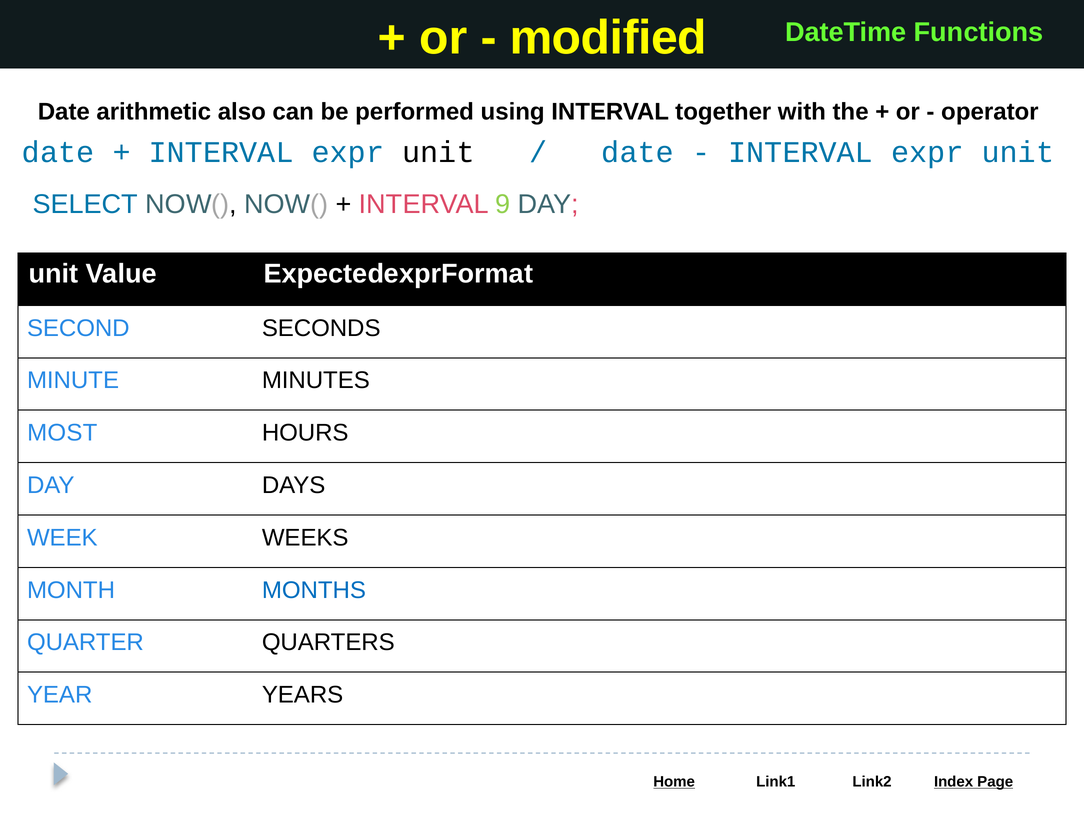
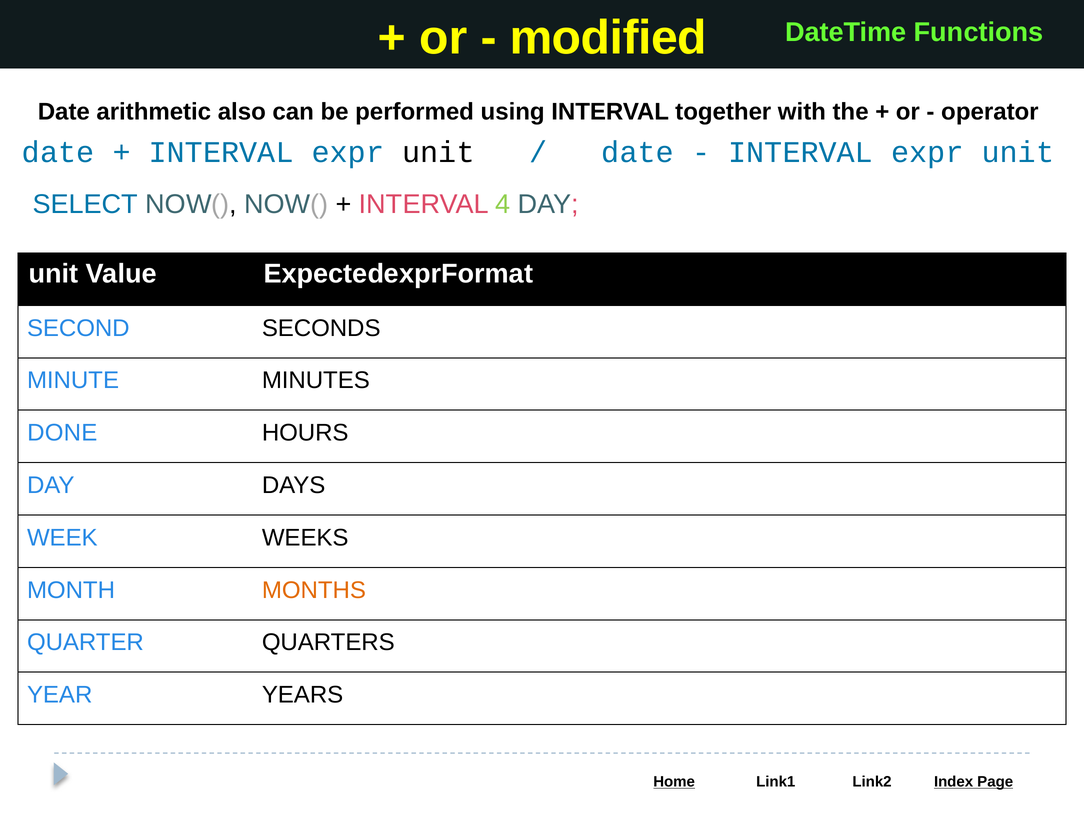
9: 9 -> 4
MOST: MOST -> DONE
MONTHS colour: blue -> orange
